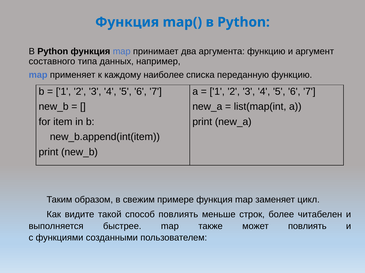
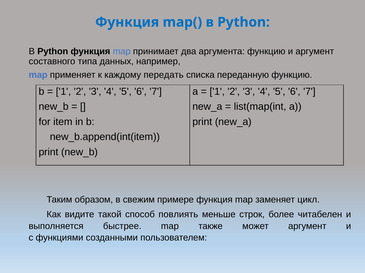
наиболее: наиболее -> передать
может повлиять: повлиять -> аргумент
